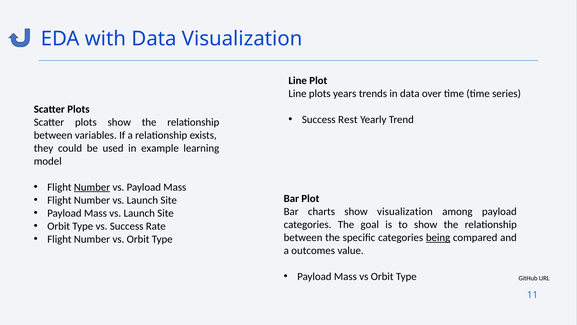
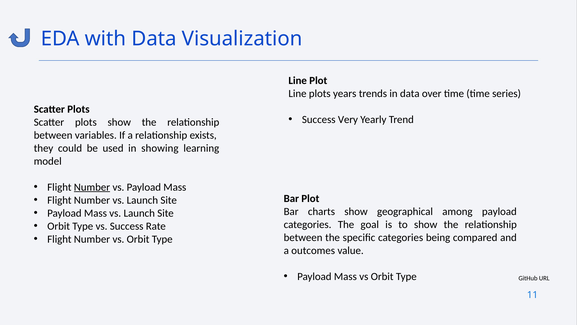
Rest: Rest -> Very
example: example -> showing
show visualization: visualization -> geographical
being underline: present -> none
